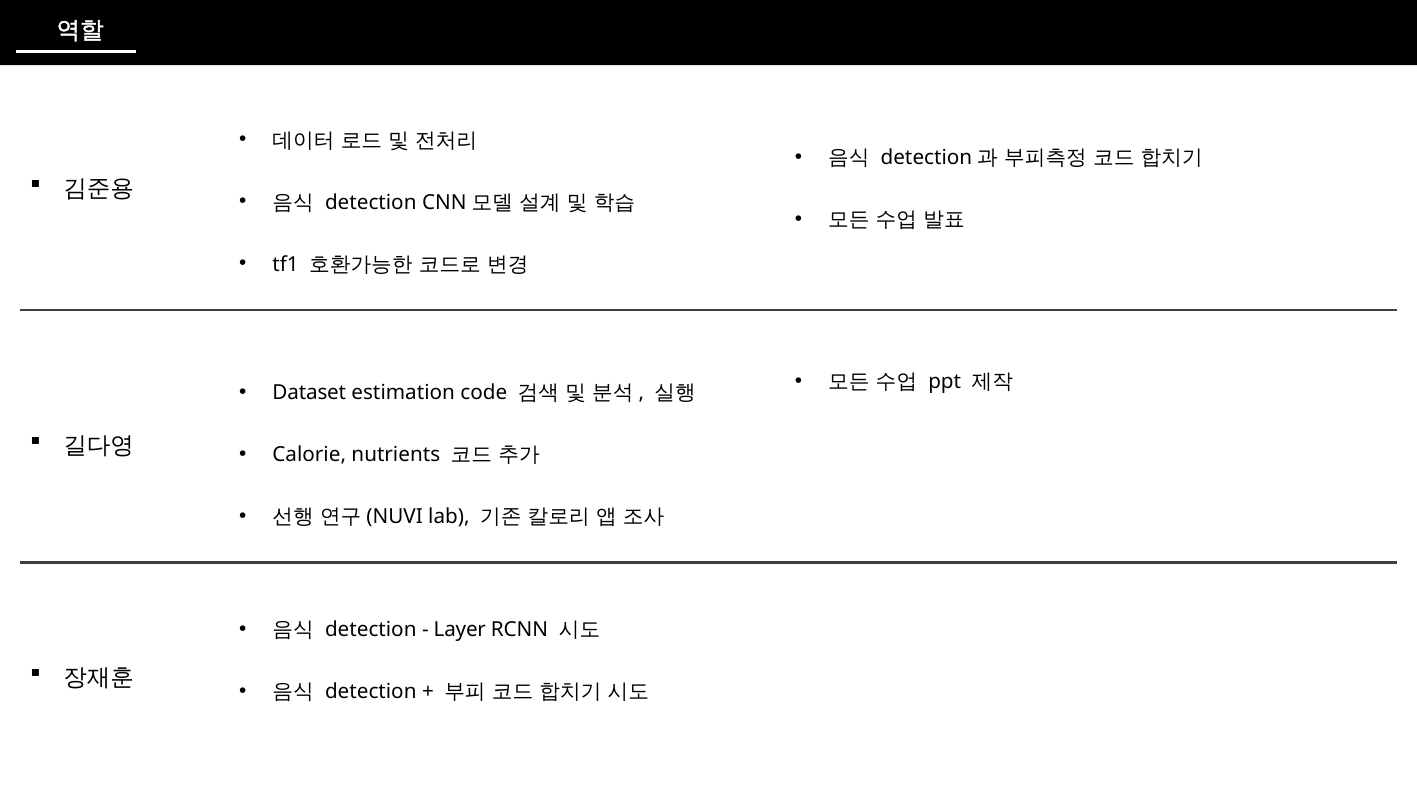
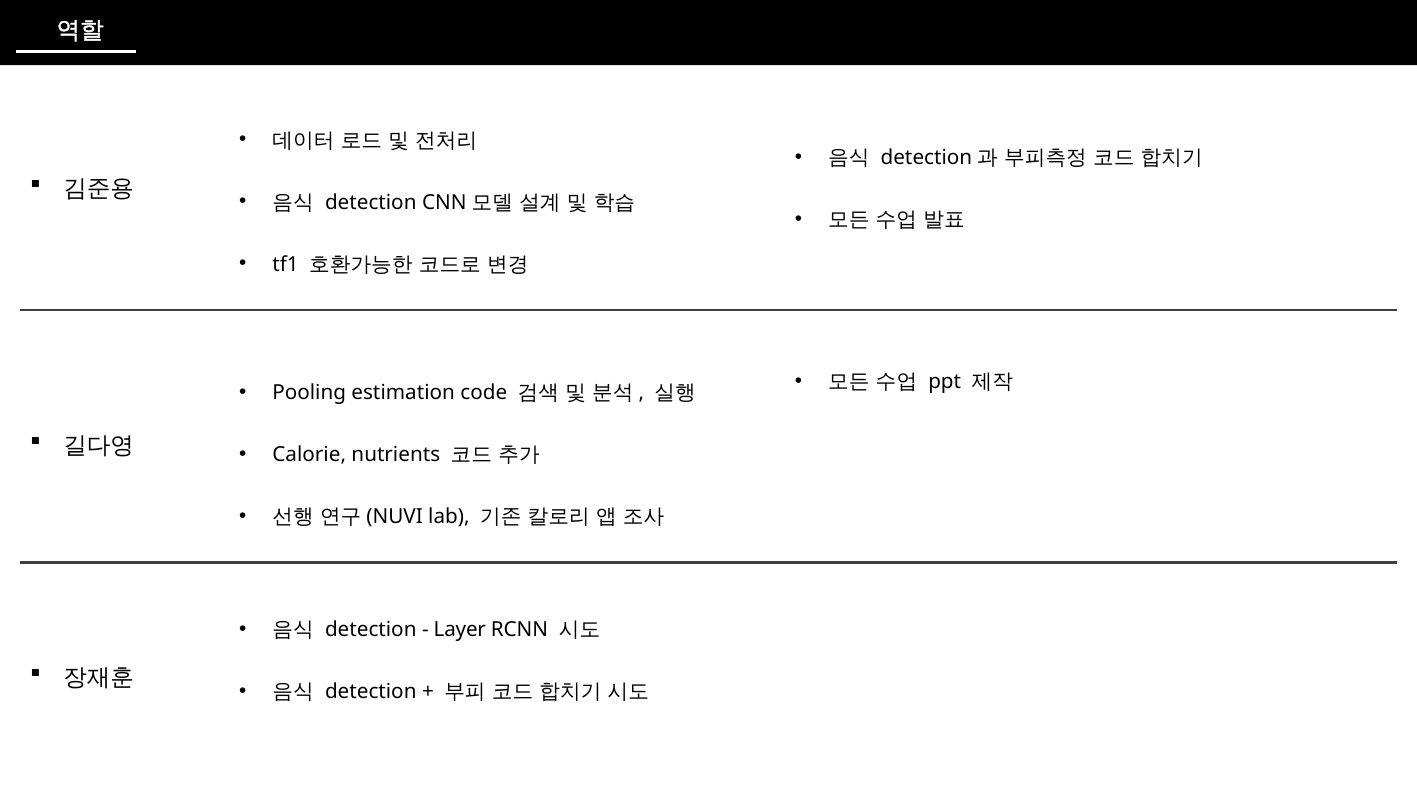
Dataset: Dataset -> Pooling
